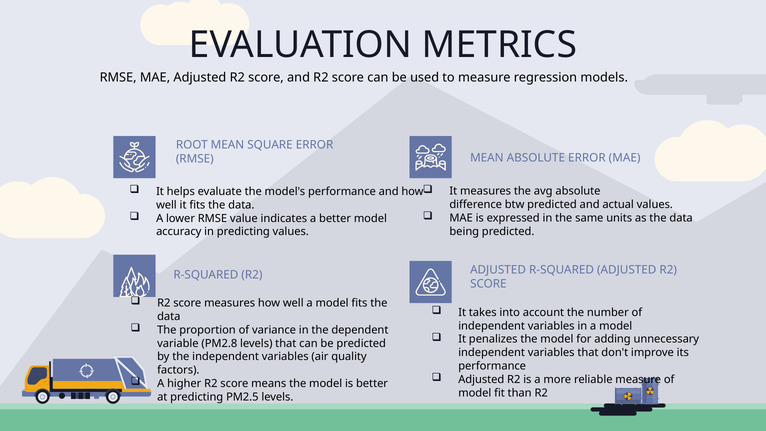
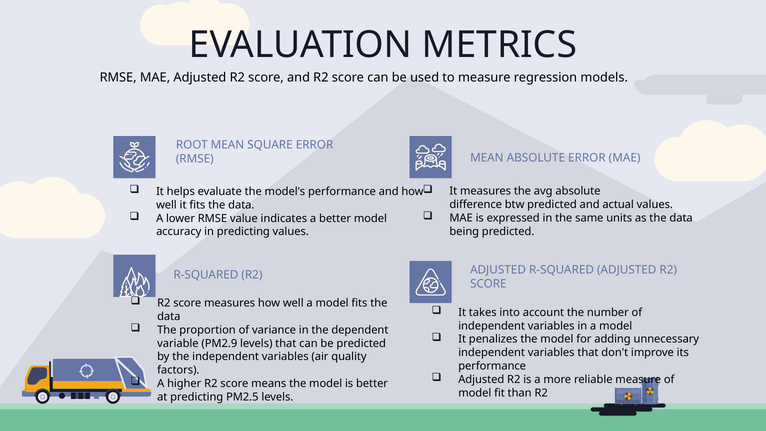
PM2.8: PM2.8 -> PM2.9
